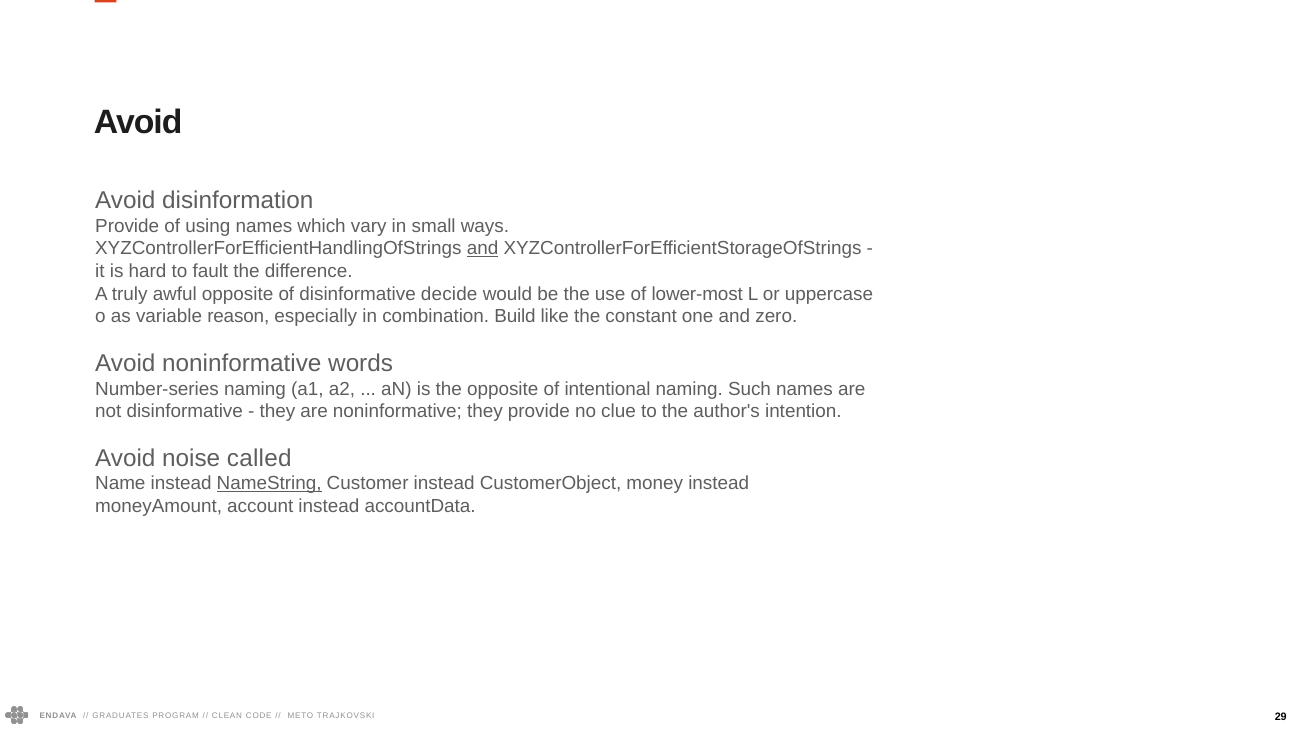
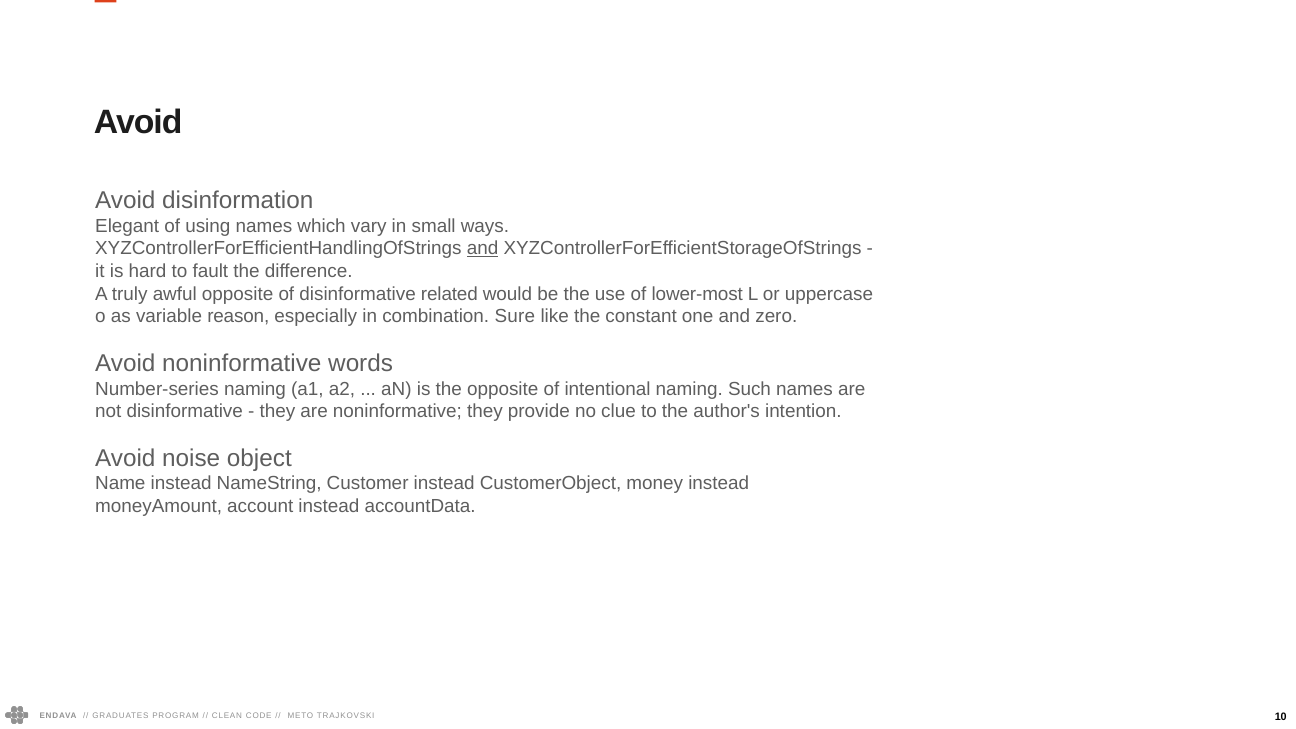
Provide at (127, 226): Provide -> Elegant
decide: decide -> related
Build: Build -> Sure
called: called -> object
NameString underline: present -> none
29: 29 -> 10
